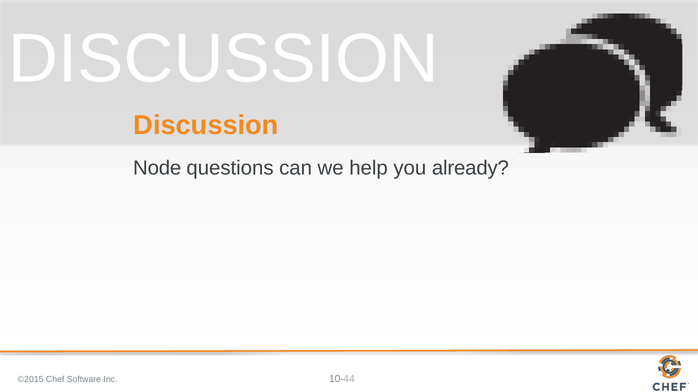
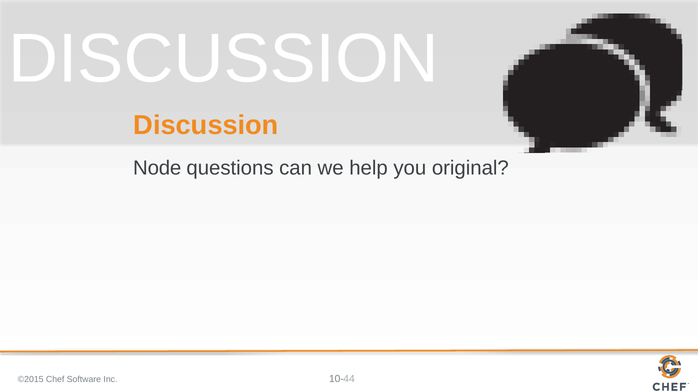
already: already -> original
